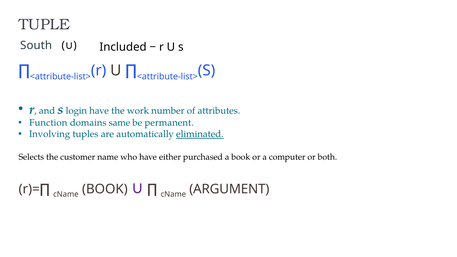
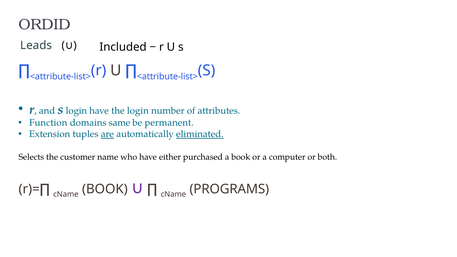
TUPLE: TUPLE -> ORDID
South: South -> Leads
the work: work -> login
Involving: Involving -> Extension
are underline: none -> present
ARGUMENT: ARGUMENT -> PROGRAMS
